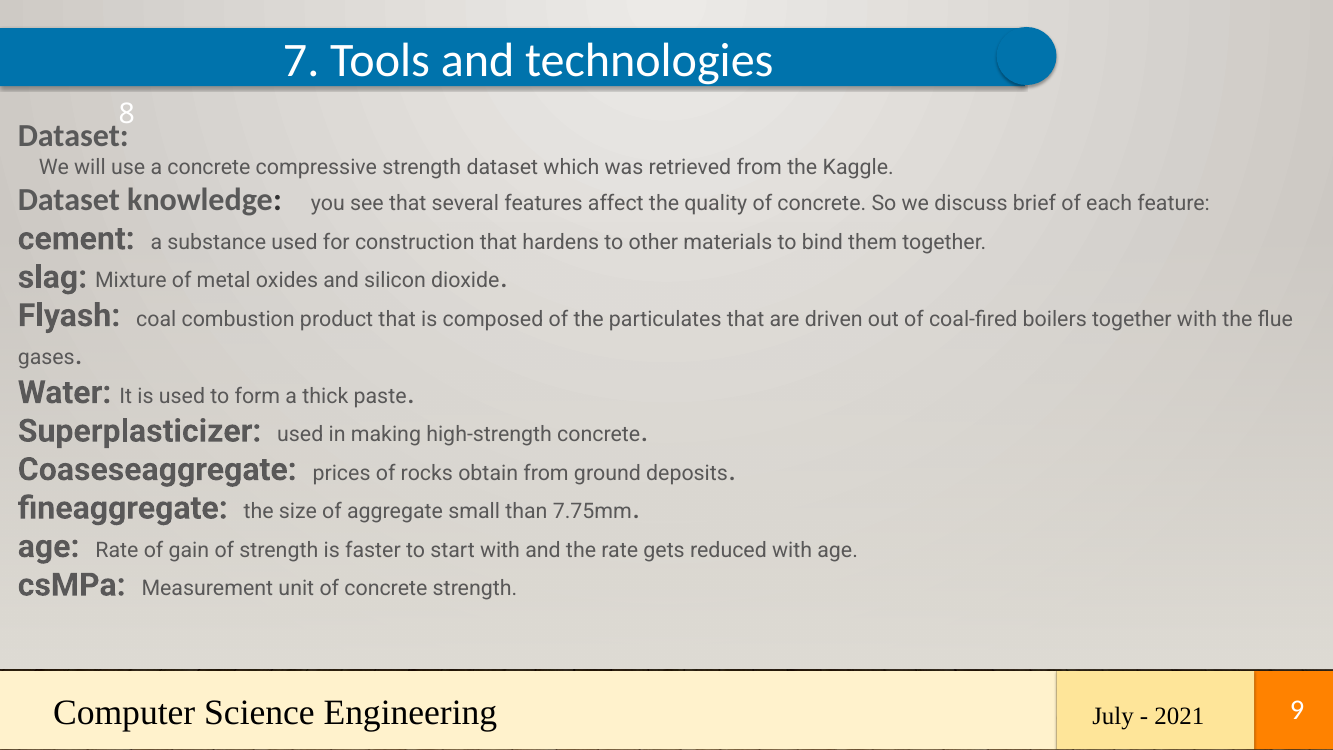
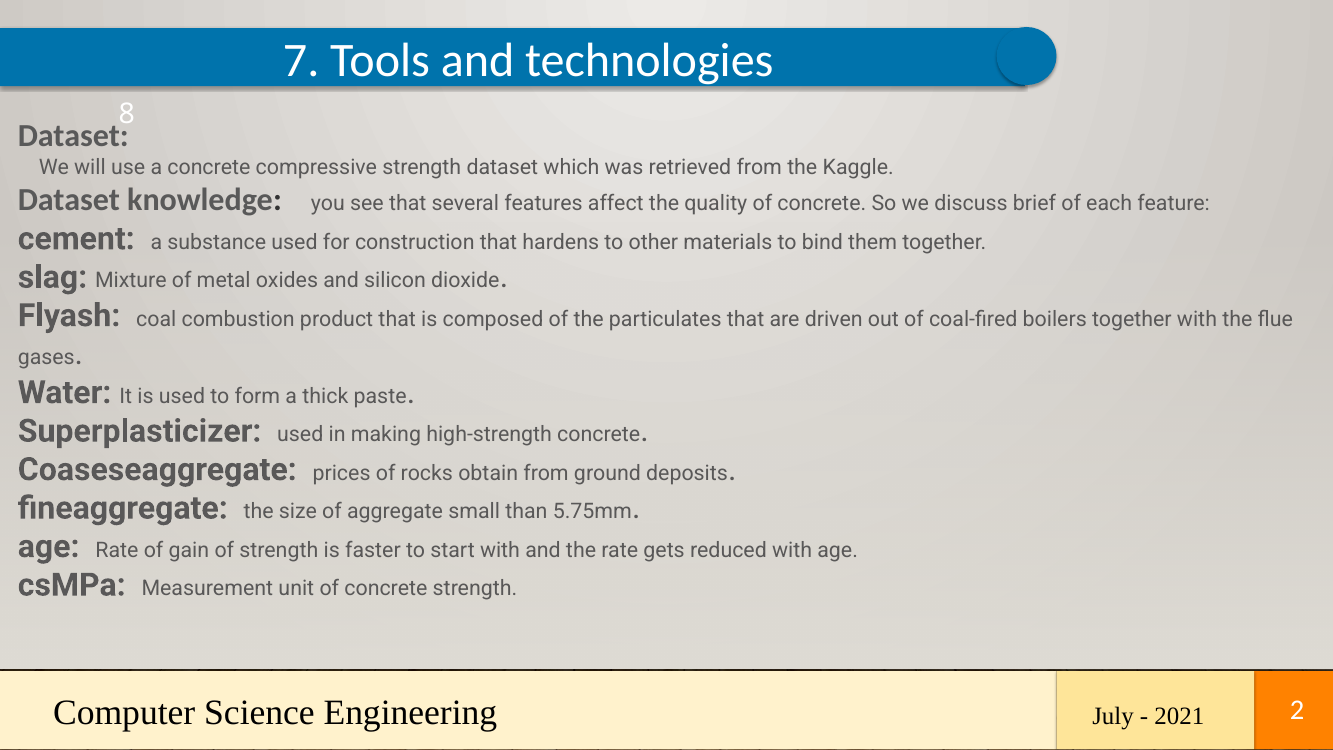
7.75mm: 7.75mm -> 5.75mm
9: 9 -> 2
